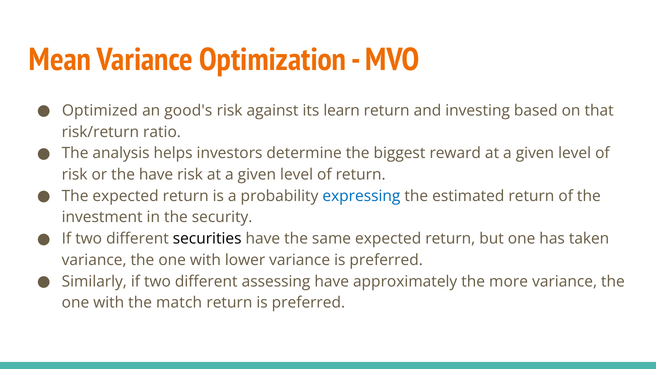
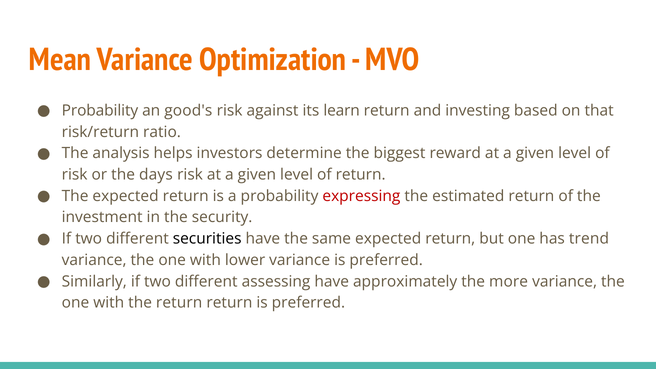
Optimized at (100, 111): Optimized -> Probability
the have: have -> days
expressing colour: blue -> red
taken: taken -> trend
the match: match -> return
